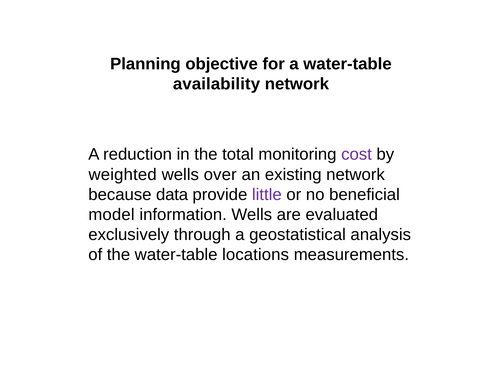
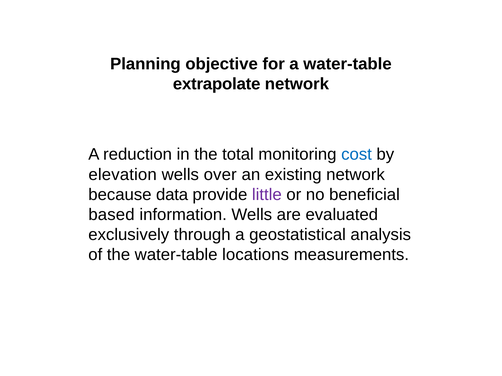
availability: availability -> extrapolate
cost colour: purple -> blue
weighted: weighted -> elevation
model: model -> based
